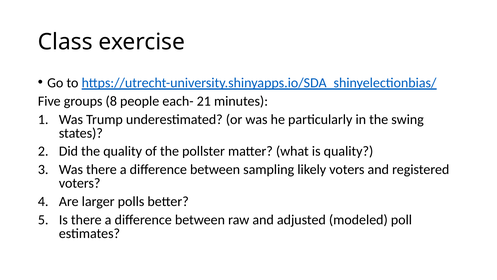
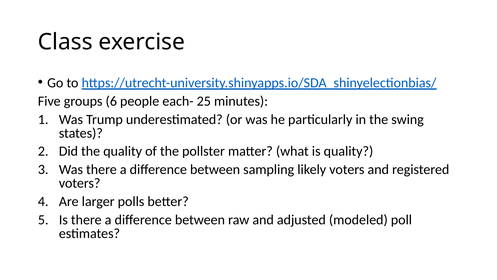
8: 8 -> 6
21: 21 -> 25
